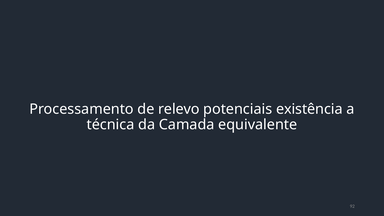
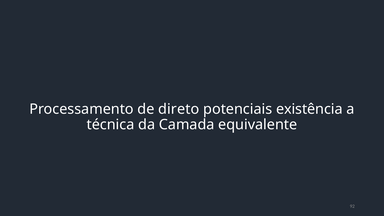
relevo: relevo -> direto
